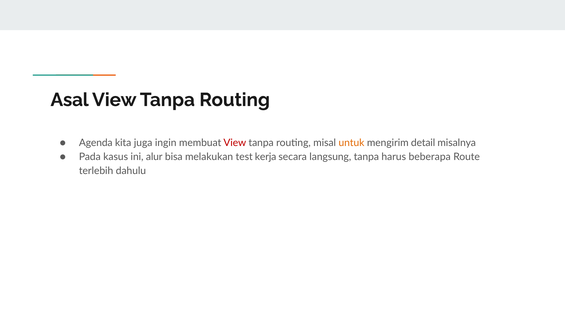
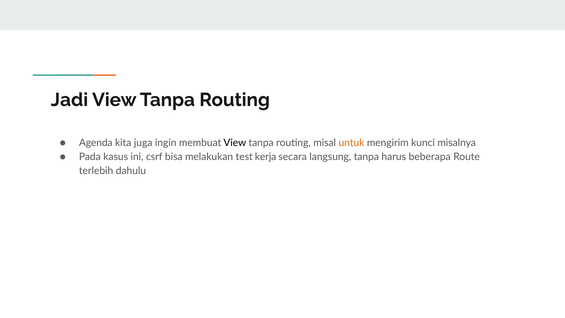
Asal: Asal -> Jadi
View at (235, 143) colour: red -> black
detail: detail -> kunci
alur: alur -> csrf
